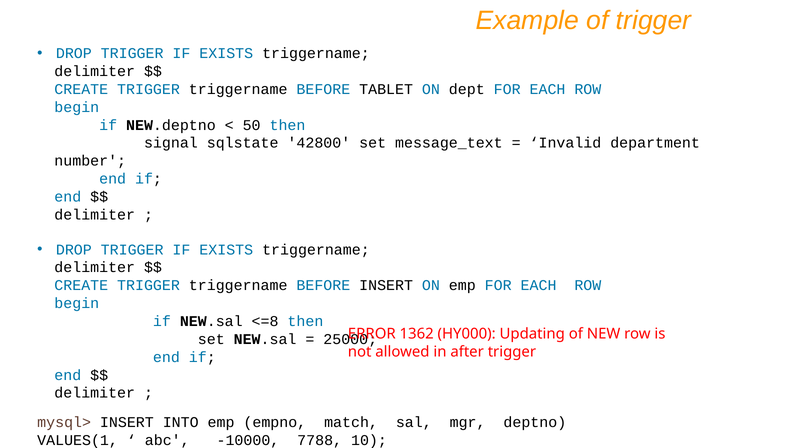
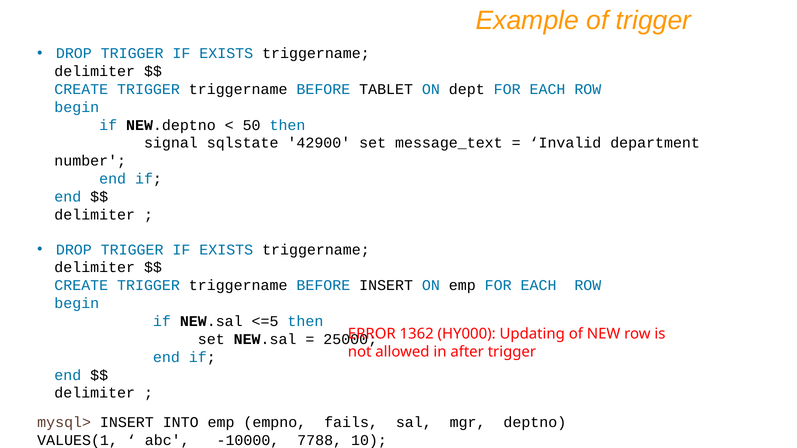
42800: 42800 -> 42900
<=8: <=8 -> <=5
match: match -> fails
